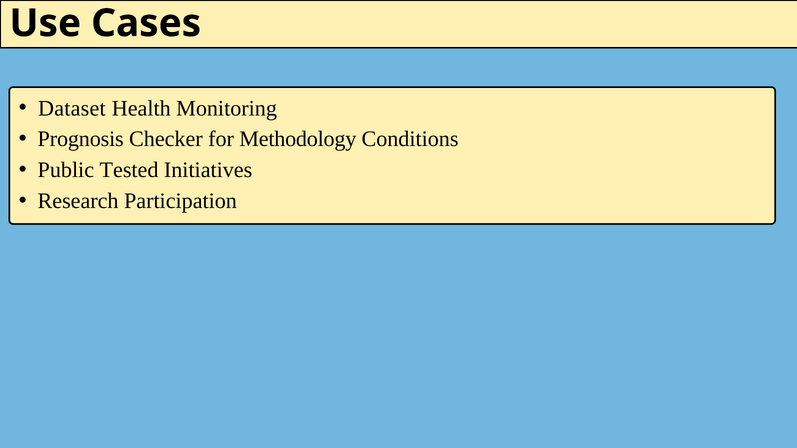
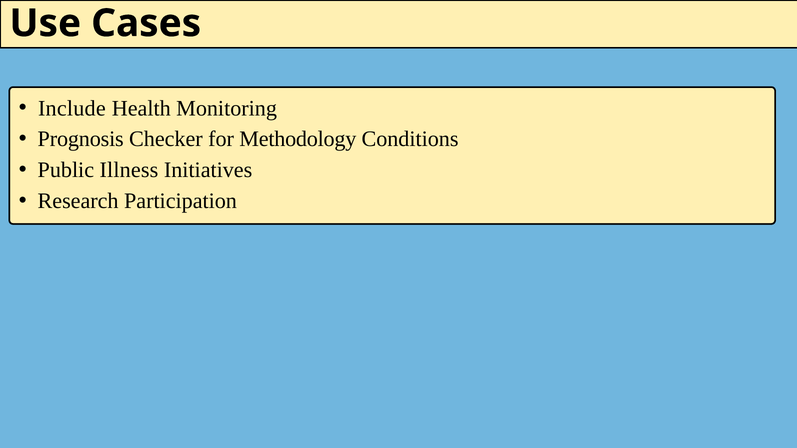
Dataset: Dataset -> Include
Tested: Tested -> Illness
